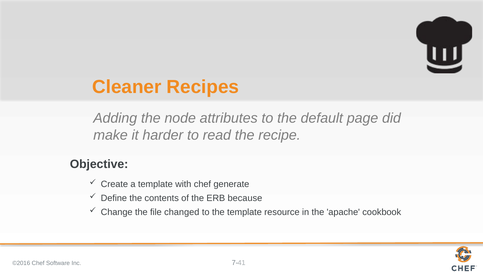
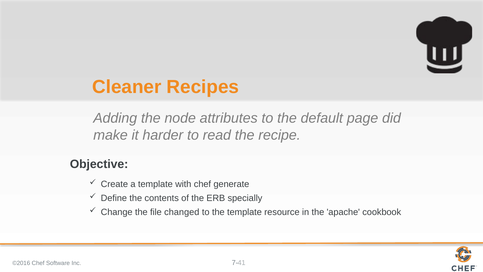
because: because -> specially
